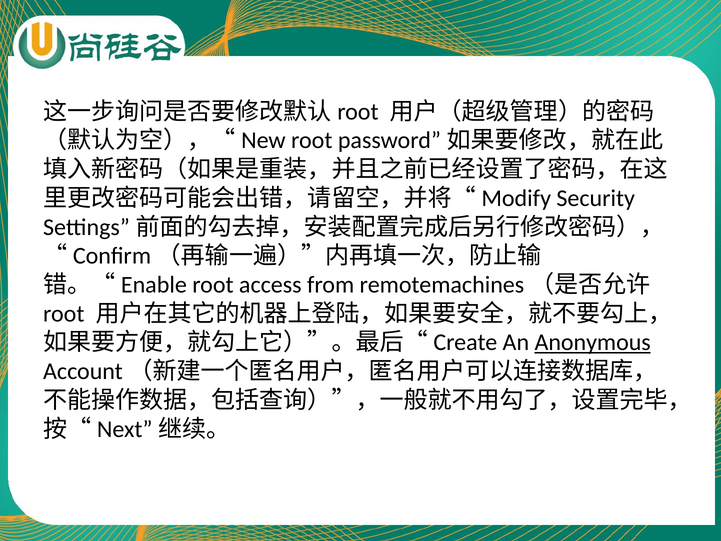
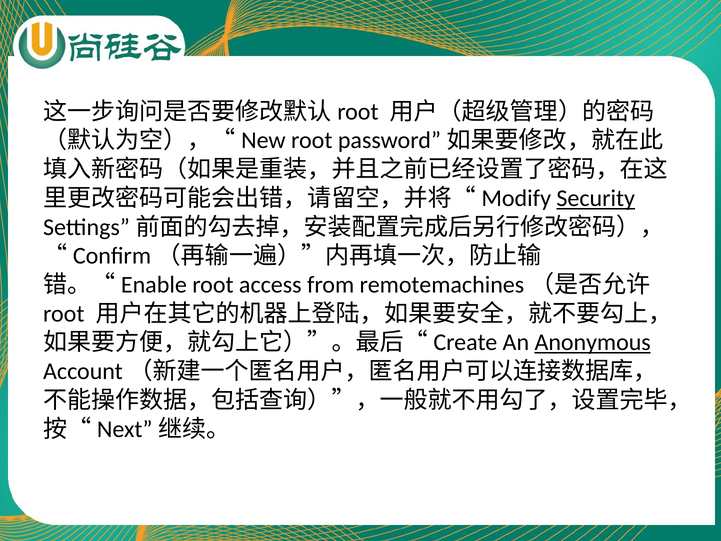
Security underline: none -> present
